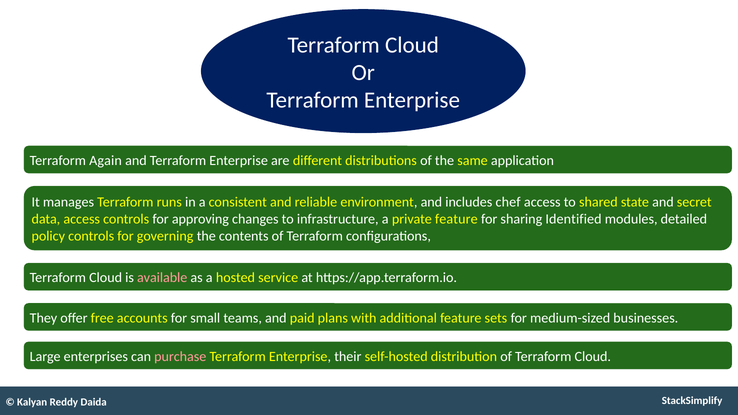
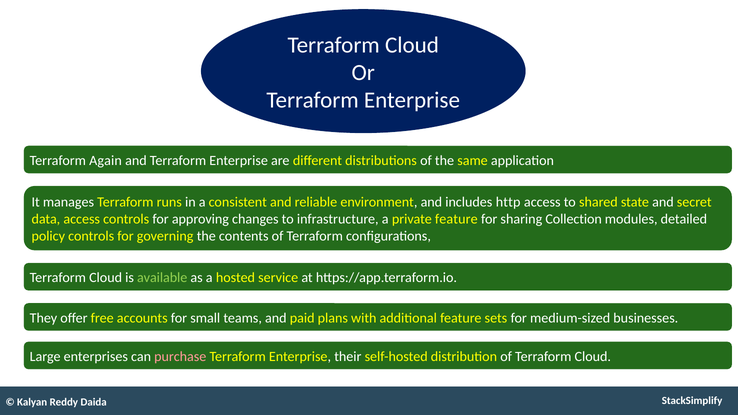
chef: chef -> http
Identified: Identified -> Collection
available colour: pink -> light green
